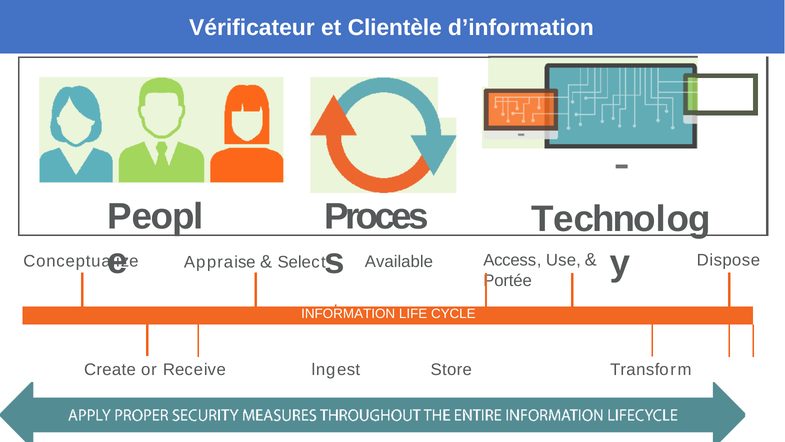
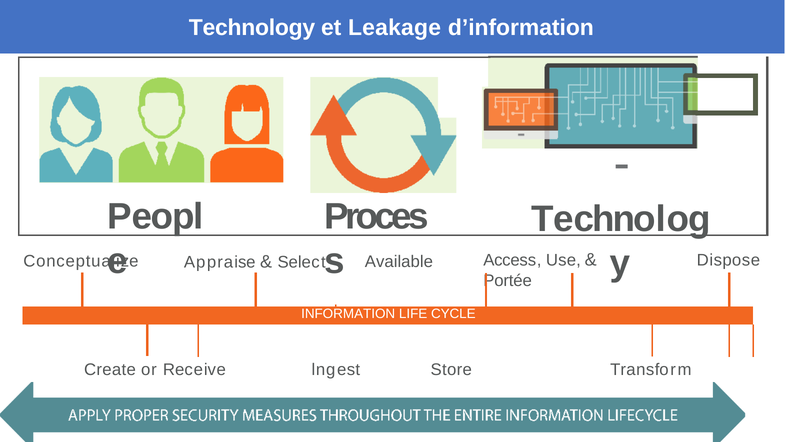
Vérificateur: Vérificateur -> Technology
Clientèle: Clientèle -> Leakage
